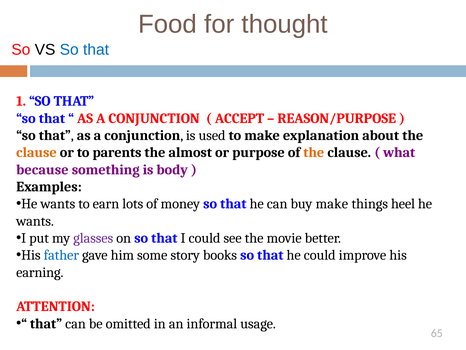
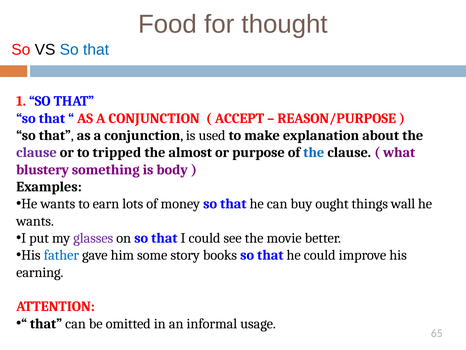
clause at (36, 152) colour: orange -> purple
parents: parents -> tripped
the at (314, 152) colour: orange -> blue
because: because -> blustery
buy make: make -> ought
heel: heel -> wall
